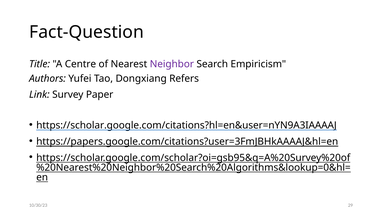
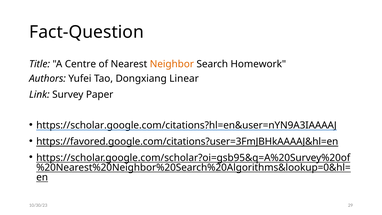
Neighbor colour: purple -> orange
Empiricism: Empiricism -> Homework
Refers: Refers -> Linear
https://papers.google.com/citations?user=3FmJBHkAAAAJ&hl=en: https://papers.google.com/citations?user=3FmJBHkAAAAJ&hl=en -> https://favored.google.com/citations?user=3FmJBHkAAAAJ&hl=en
